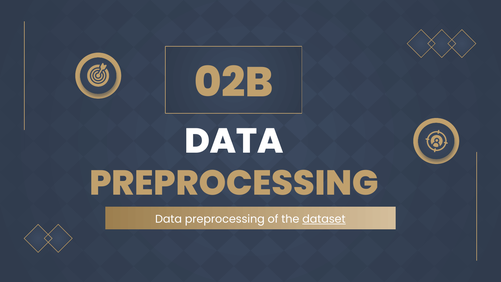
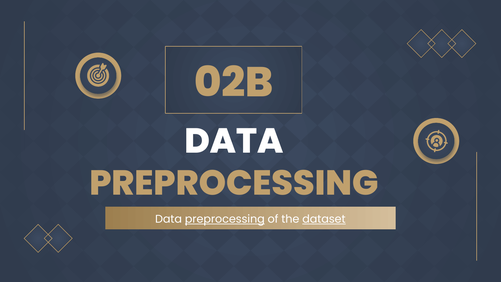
preprocessing at (225, 219) underline: none -> present
